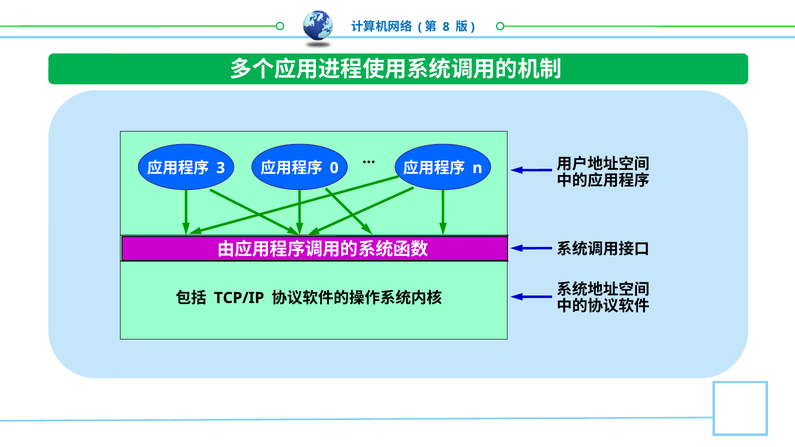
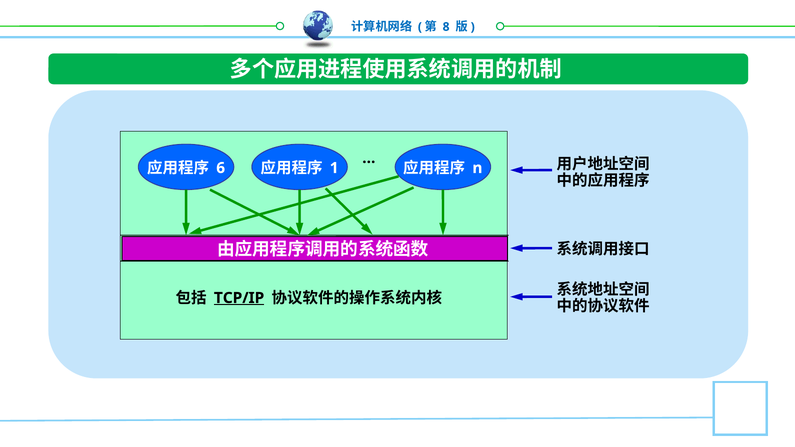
3: 3 -> 6
0: 0 -> 1
TCP/IP underline: none -> present
